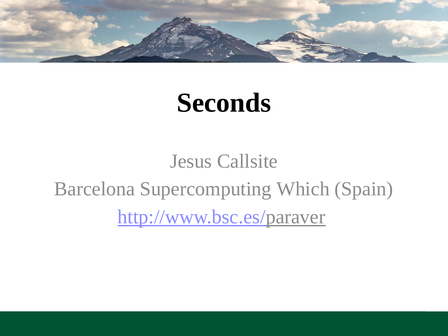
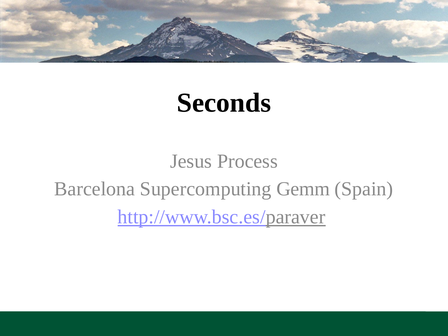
Callsite: Callsite -> Process
Which: Which -> Gemm
